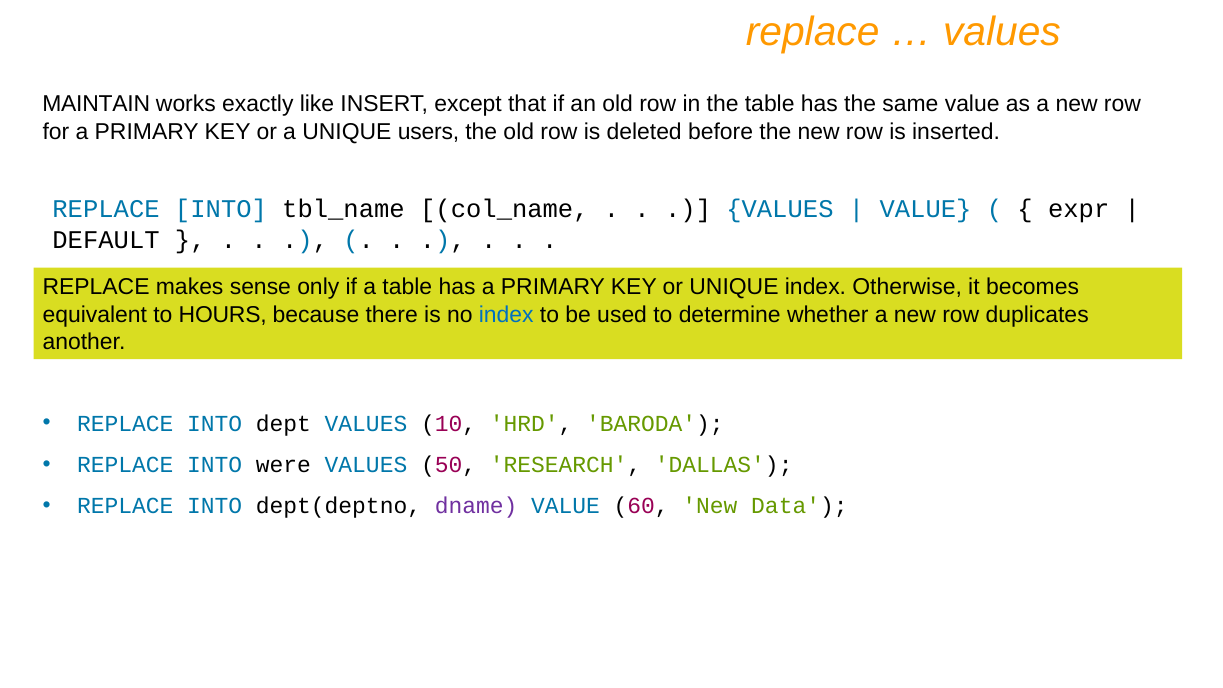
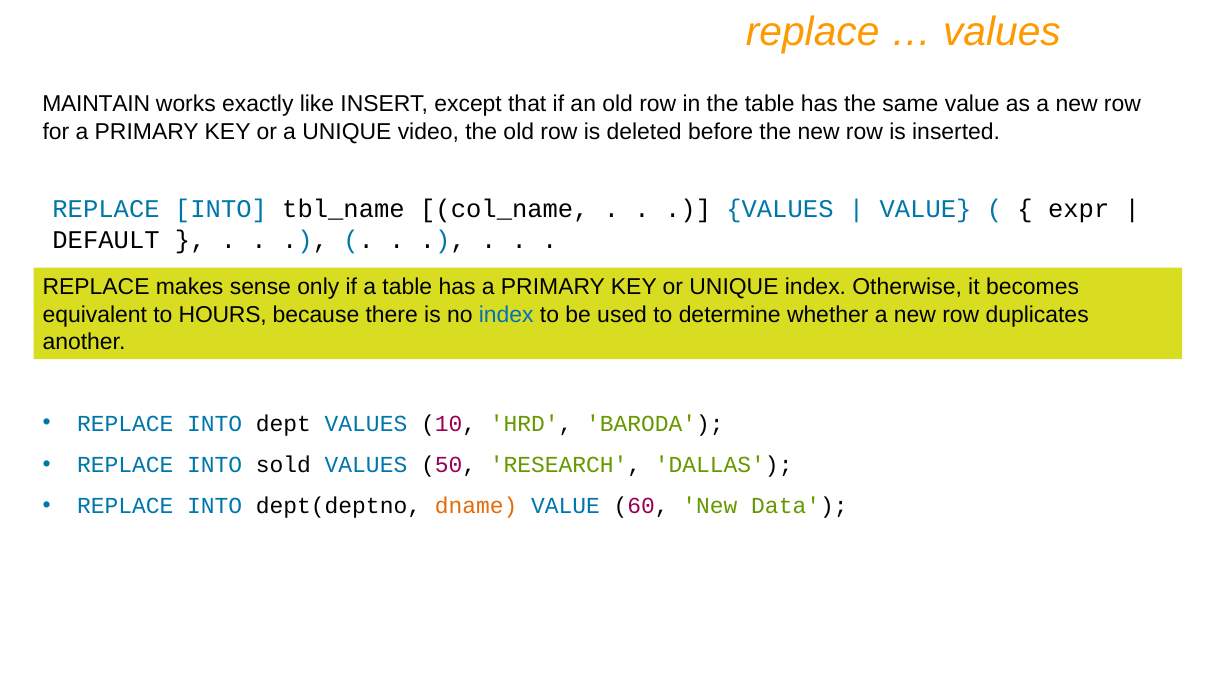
users: users -> video
were: were -> sold
dname colour: purple -> orange
